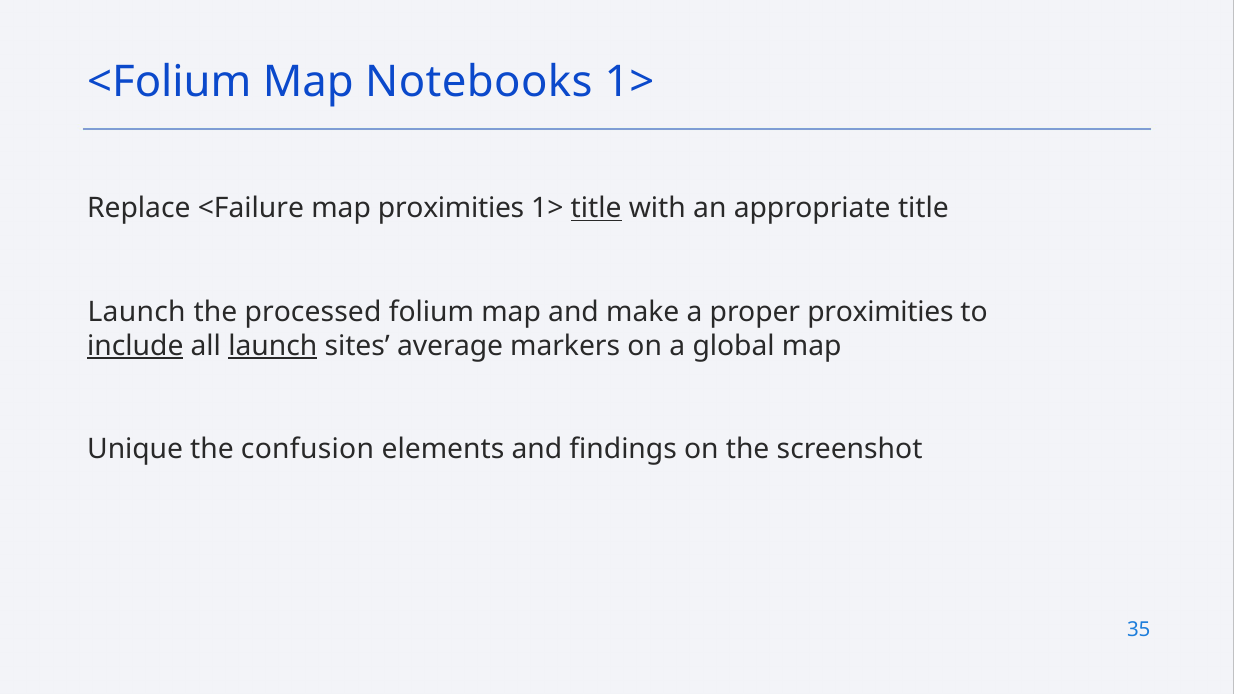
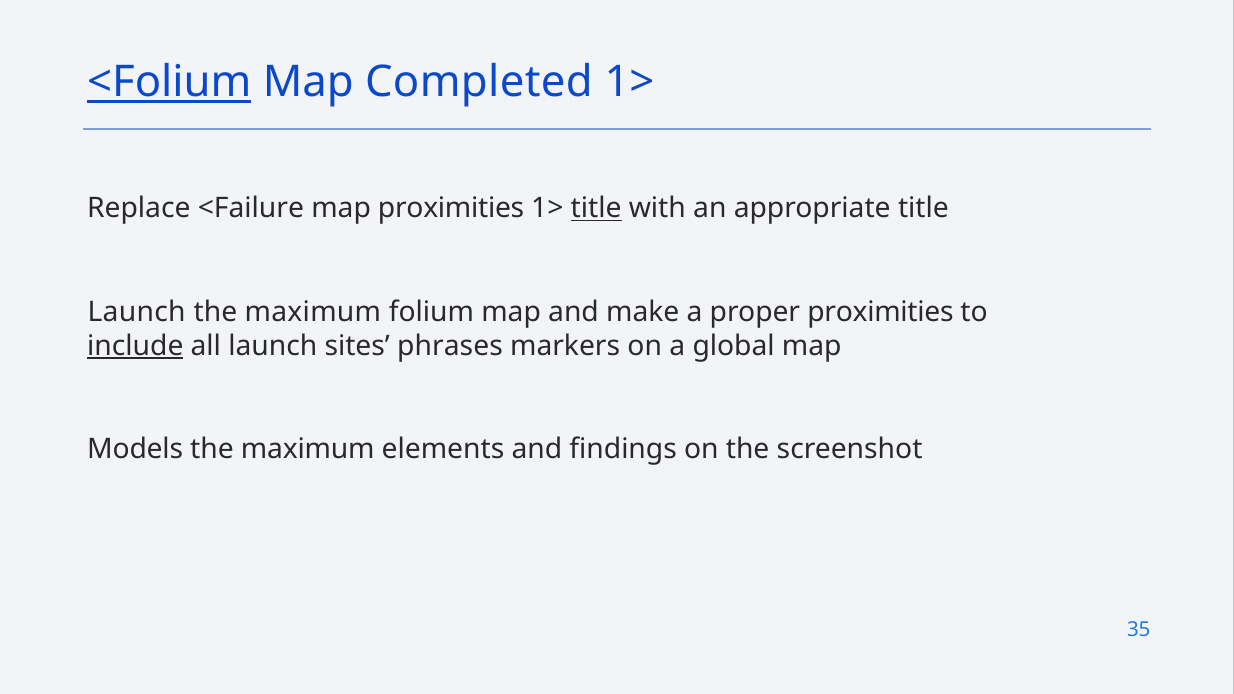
<Folium underline: none -> present
Notebooks: Notebooks -> Completed
processed at (313, 312): processed -> maximum
launch at (273, 346) underline: present -> none
average: average -> phrases
Unique: Unique -> Models
confusion at (308, 450): confusion -> maximum
